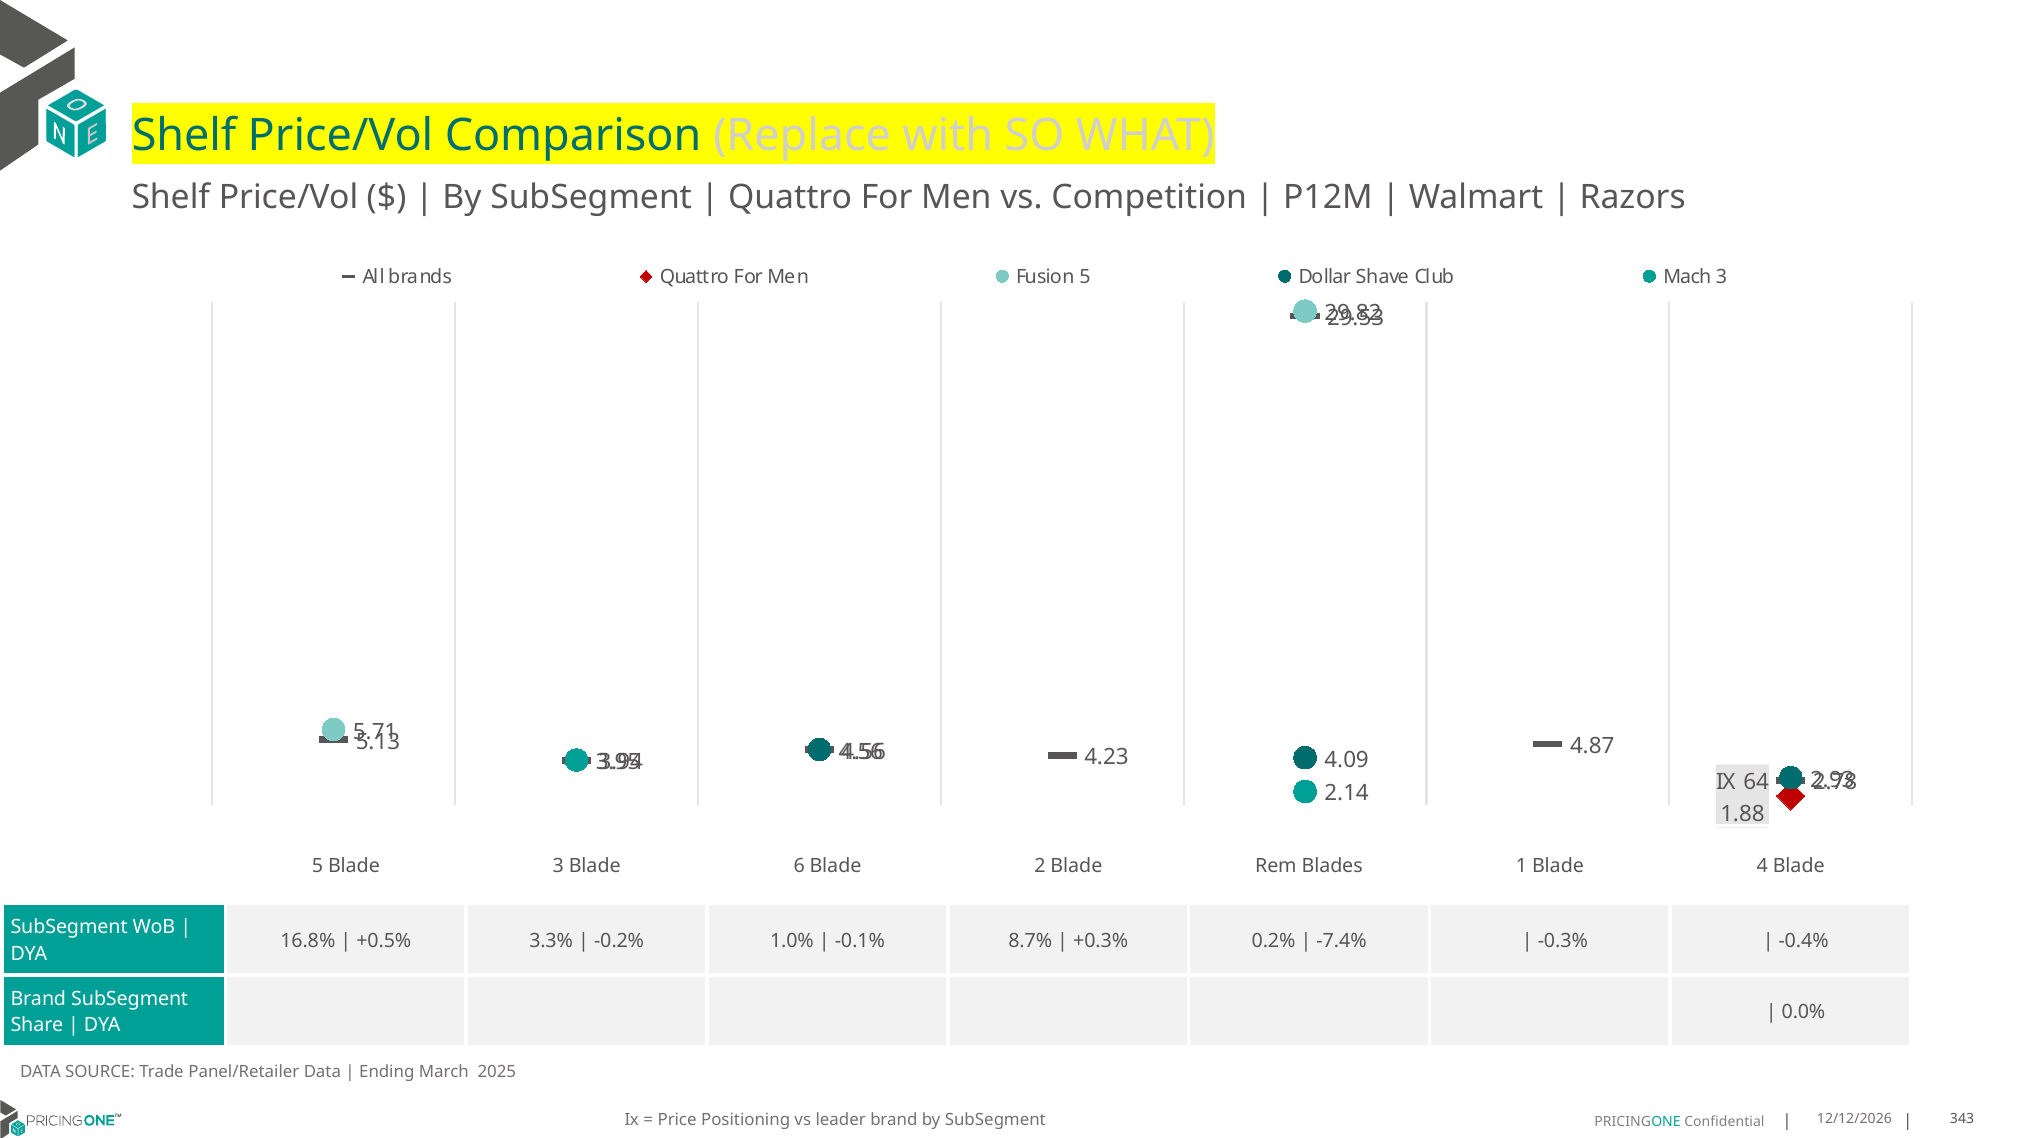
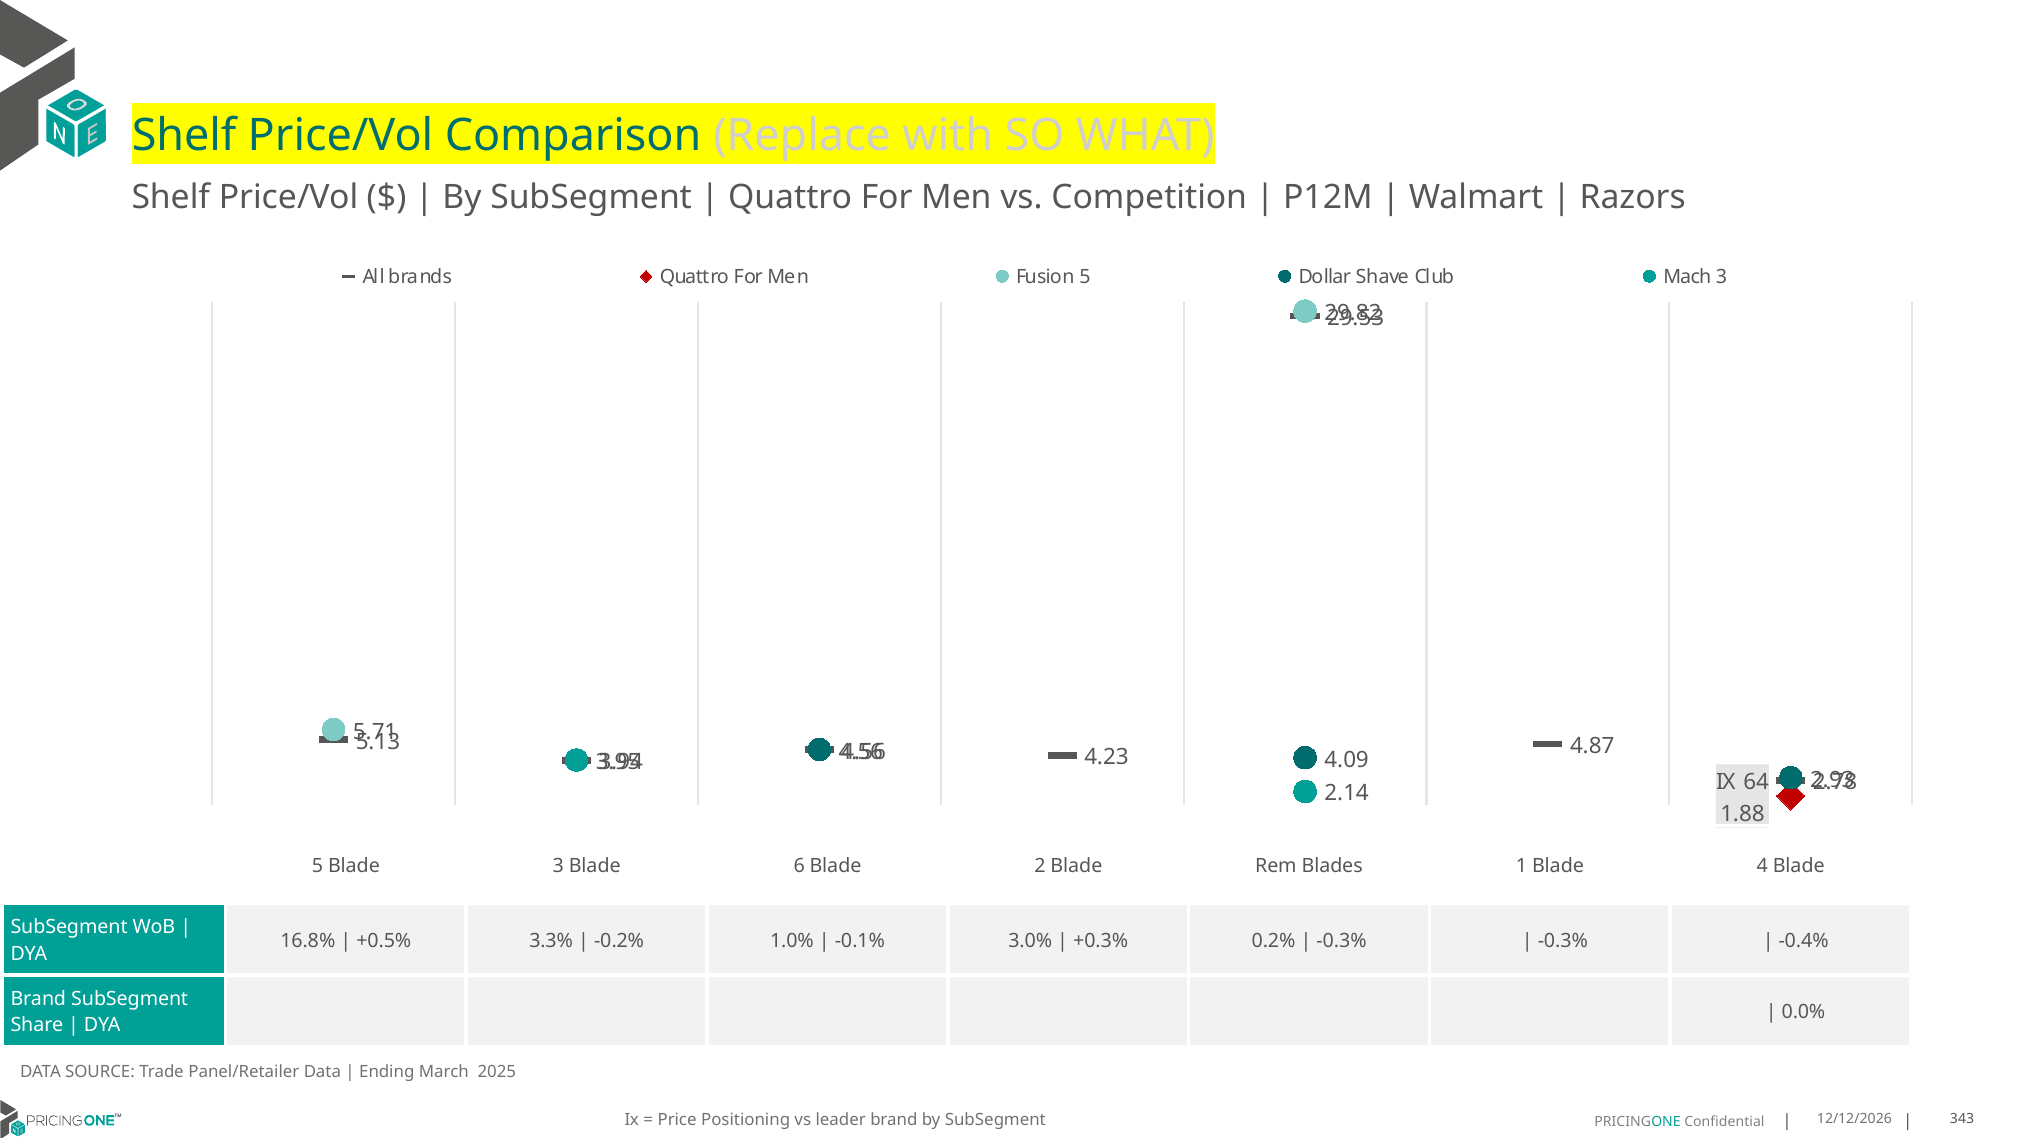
8.7%: 8.7% -> 3.0%
-7.4% at (1342, 941): -7.4% -> -0.3%
